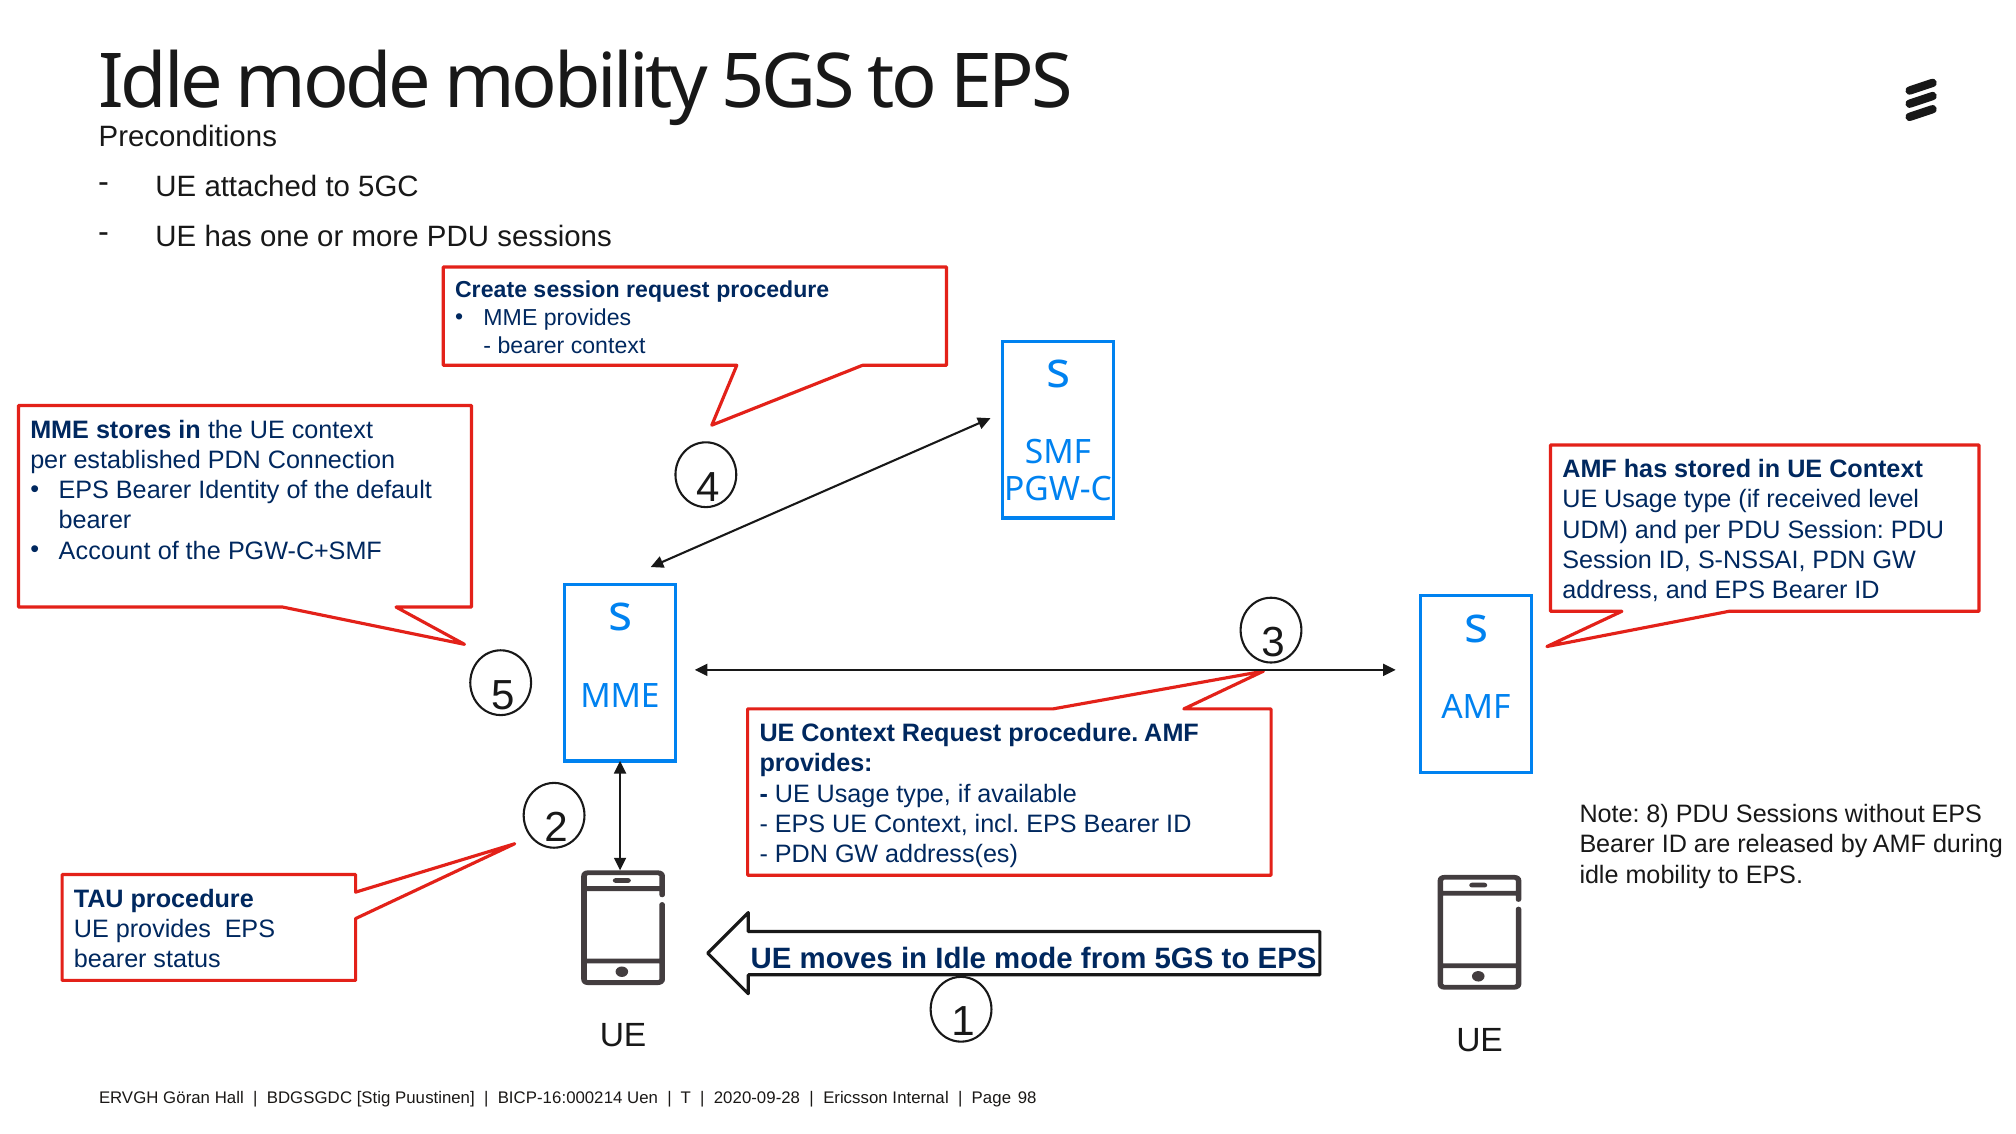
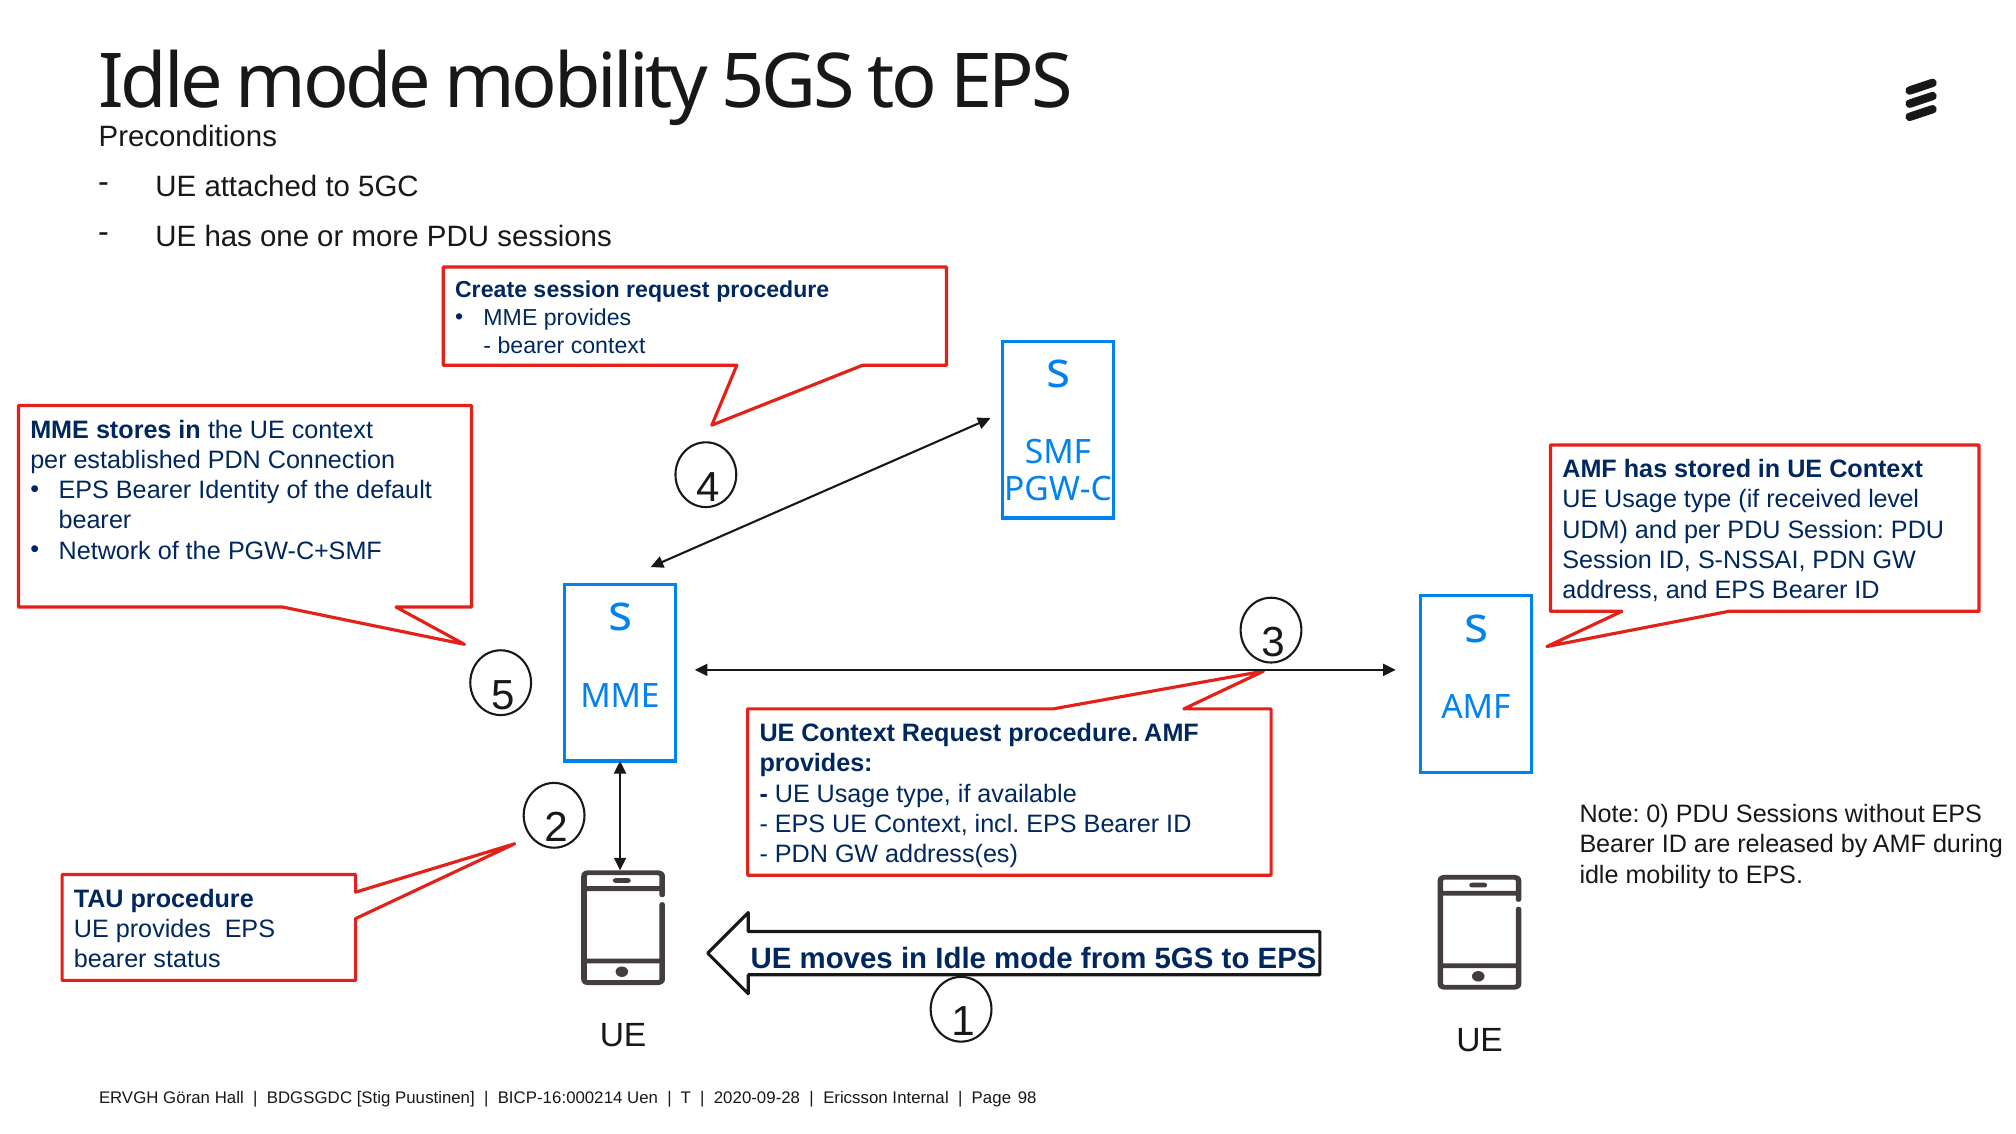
Account: Account -> Network
8: 8 -> 0
